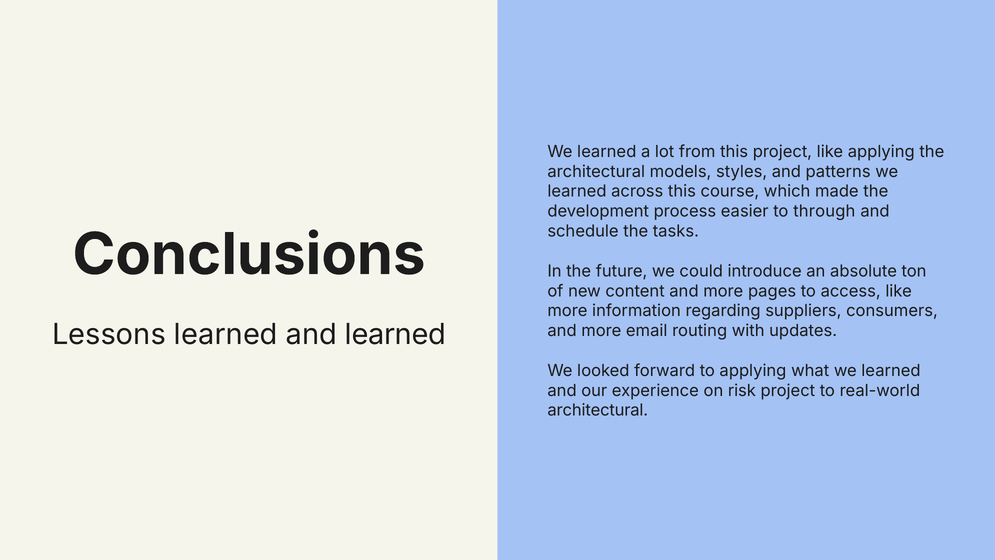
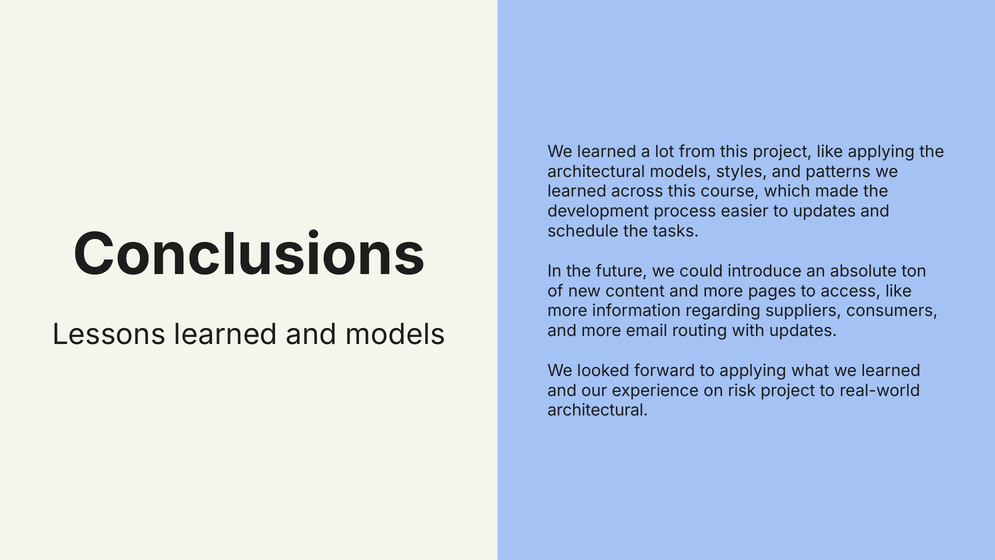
to through: through -> updates
and learned: learned -> models
